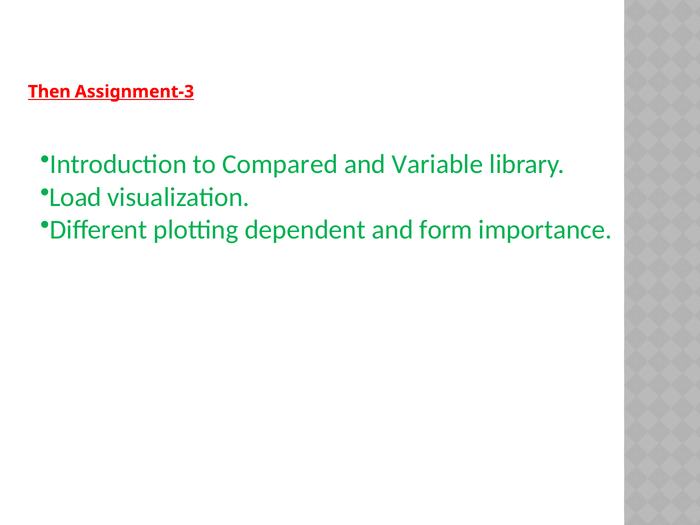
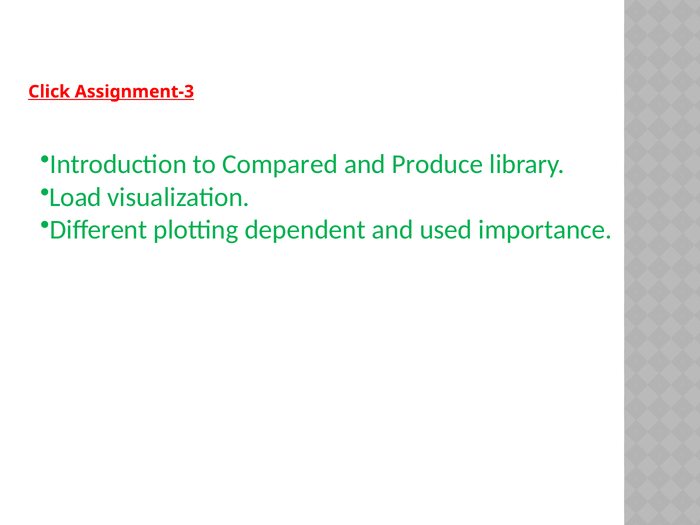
Then: Then -> Click
Variable: Variable -> Produce
form: form -> used
